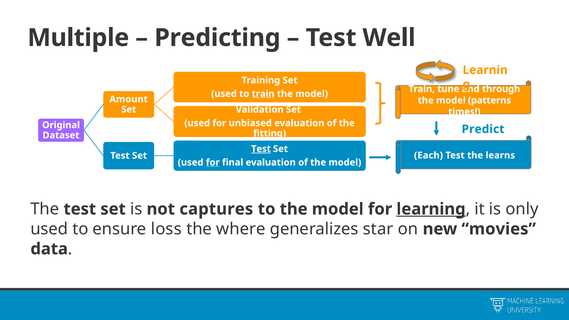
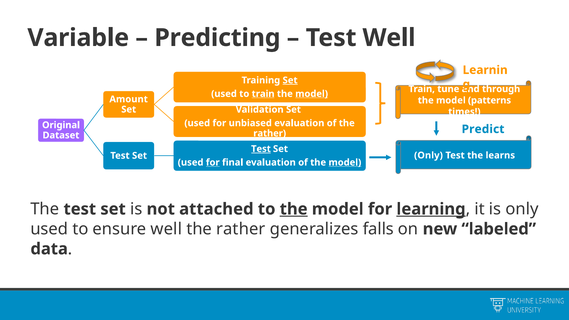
Multiple: Multiple -> Variable
Set at (290, 80) underline: none -> present
model at (312, 94) underline: none -> present
fitting at (270, 133): fitting -> rather
Each at (428, 155): Each -> Only
model at (345, 162) underline: none -> present
captures: captures -> attached
the at (294, 209) underline: none -> present
ensure loss: loss -> well
where at (241, 229): where -> rather
star: star -> falls
movies: movies -> labeled
